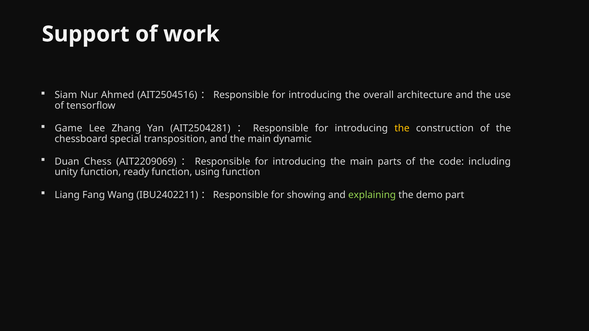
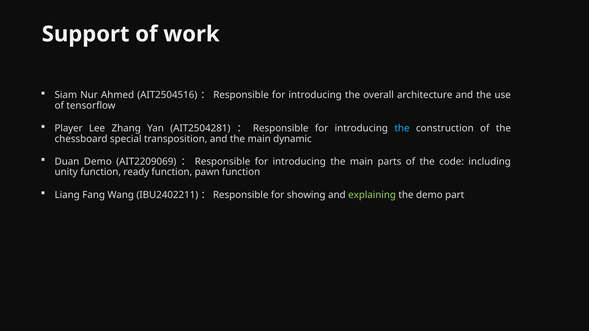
Game: Game -> Player
the at (402, 128) colour: yellow -> light blue
Duan Chess: Chess -> Demo
using: using -> pawn
